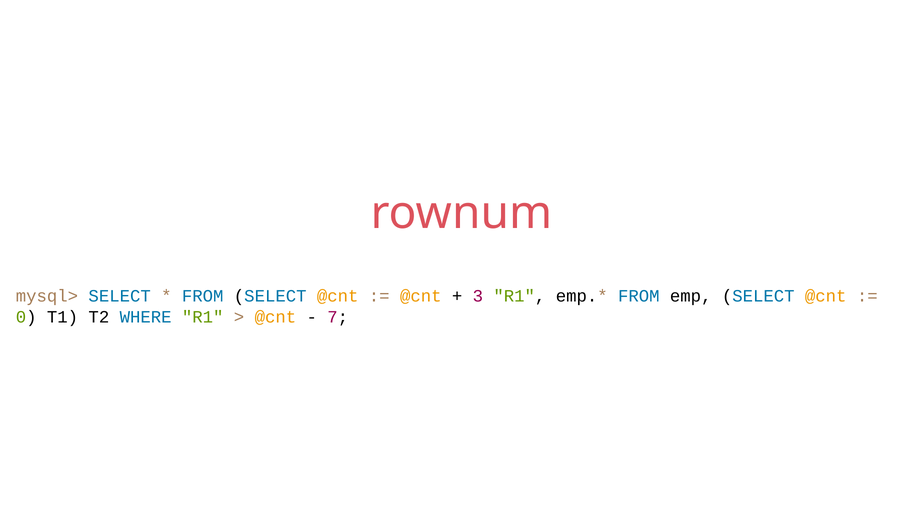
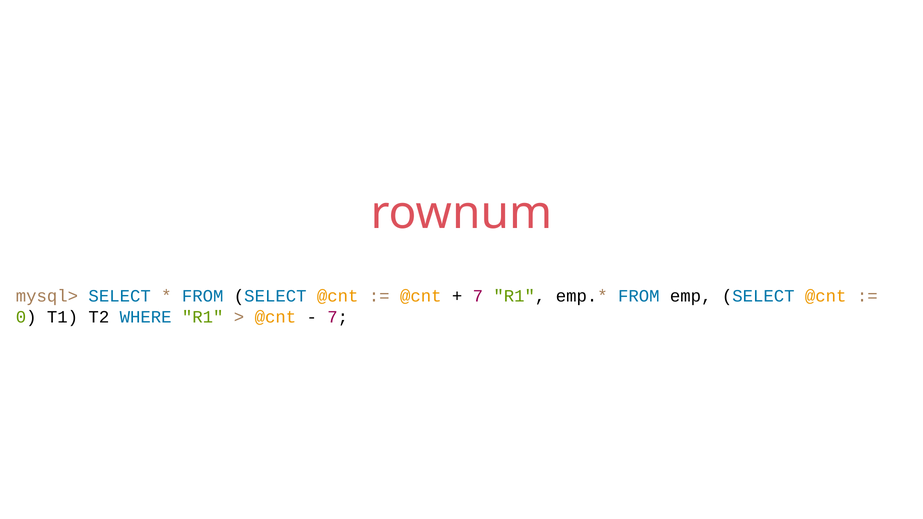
3 at (478, 296): 3 -> 7
